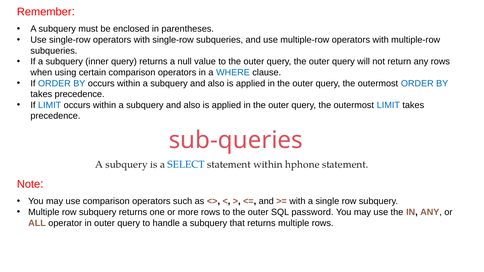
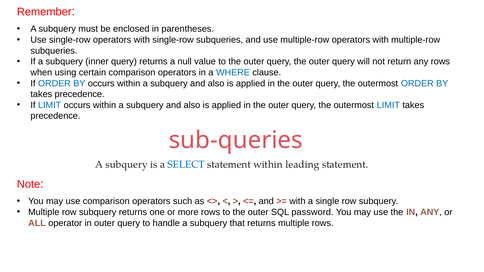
hphone: hphone -> leading
